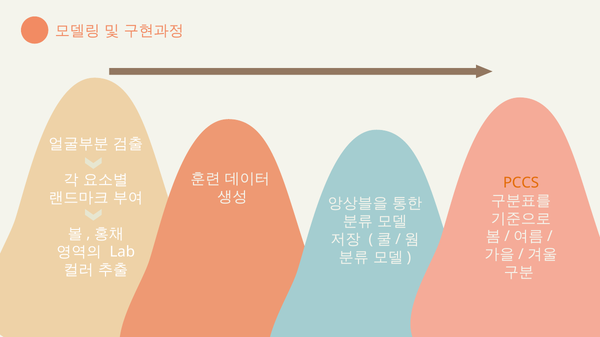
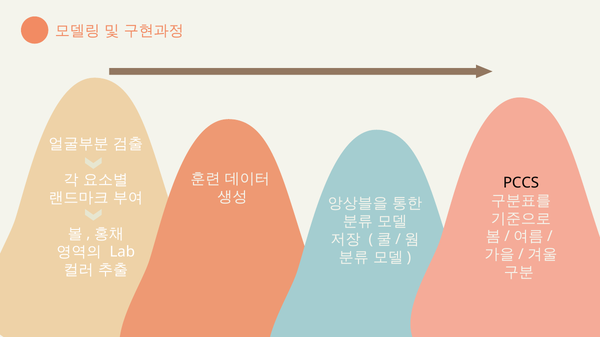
PCCS colour: orange -> black
